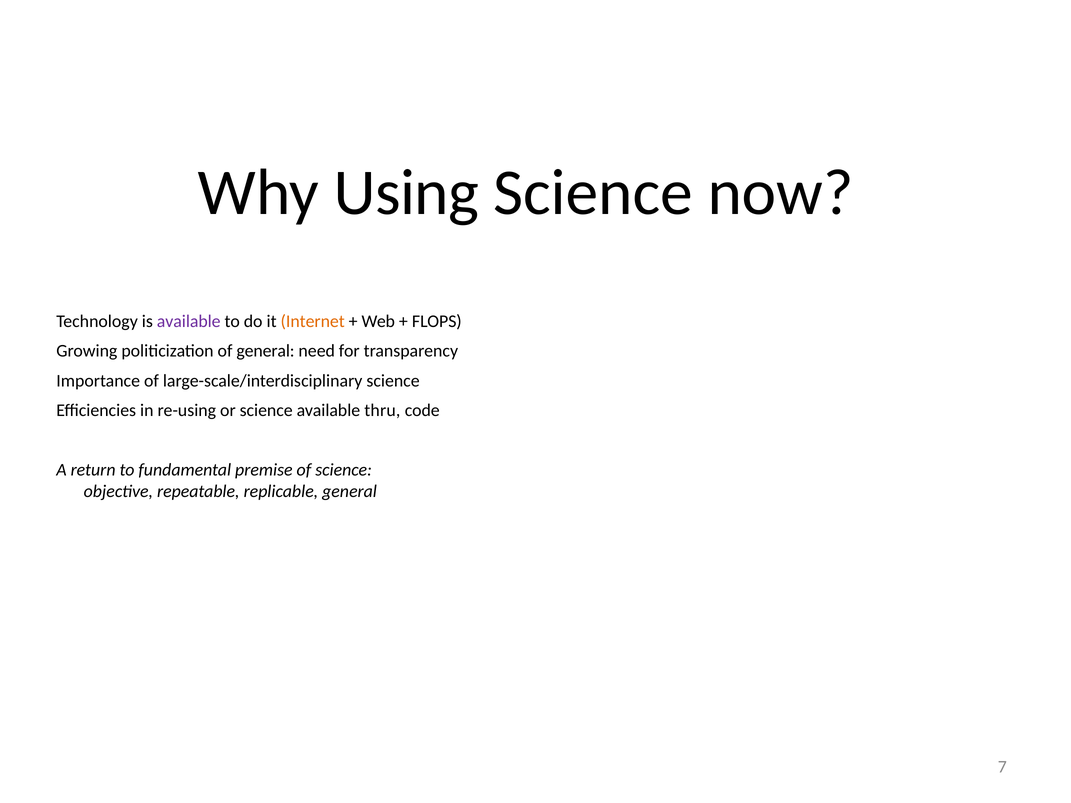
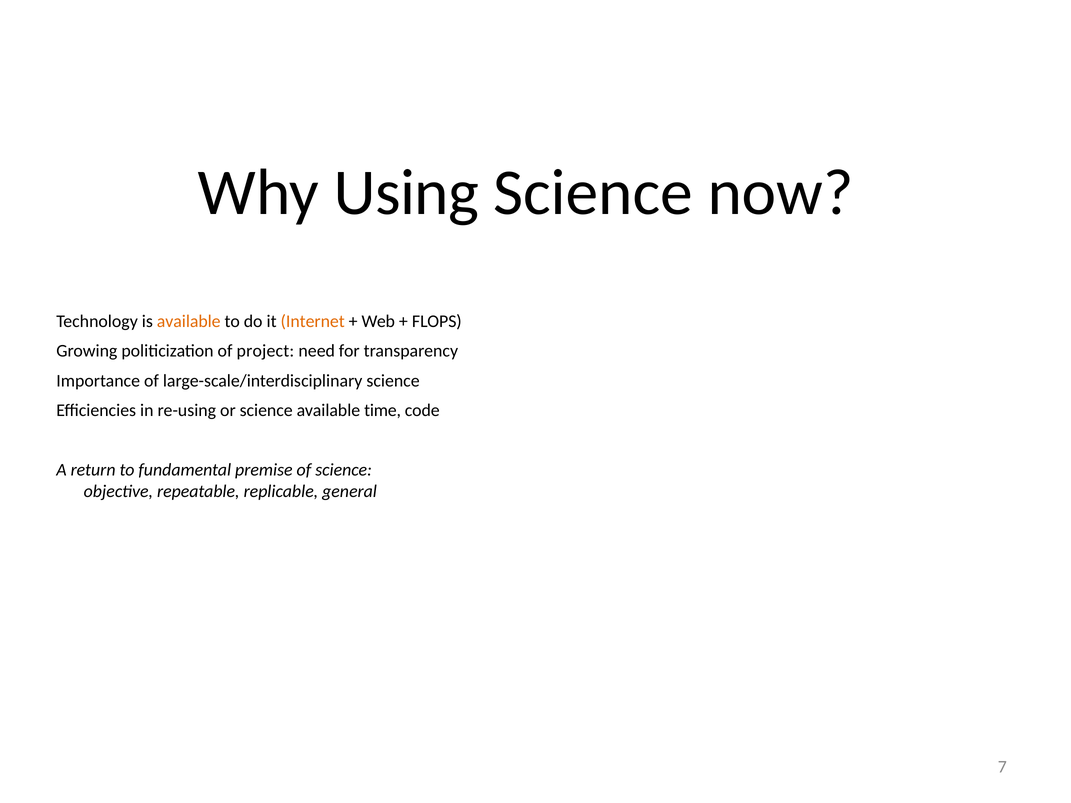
available at (189, 321) colour: purple -> orange
of general: general -> project
thru: thru -> time
